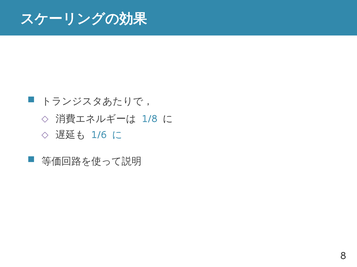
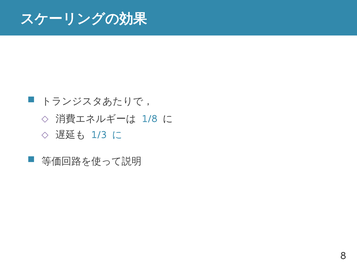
1/6: 1/6 -> 1/3
